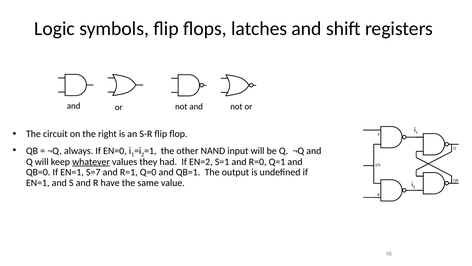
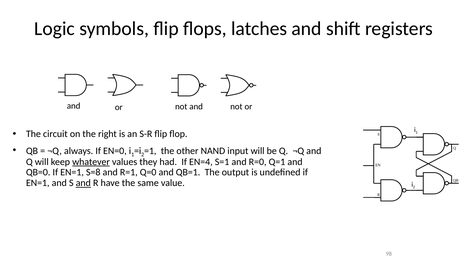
EN=2: EN=2 -> EN=4
S=7: S=7 -> S=8
and at (83, 183) underline: none -> present
